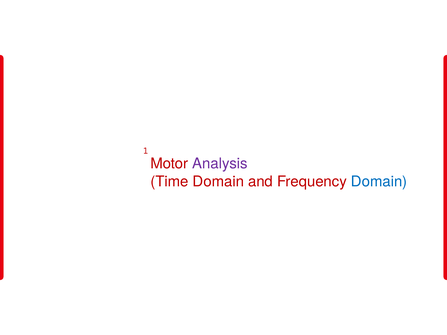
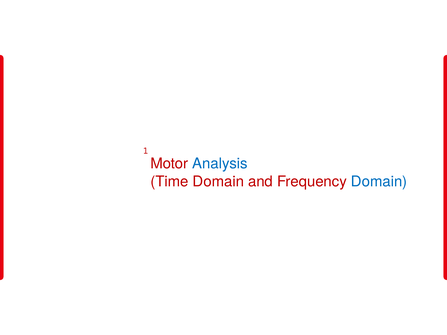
Analysis colour: purple -> blue
